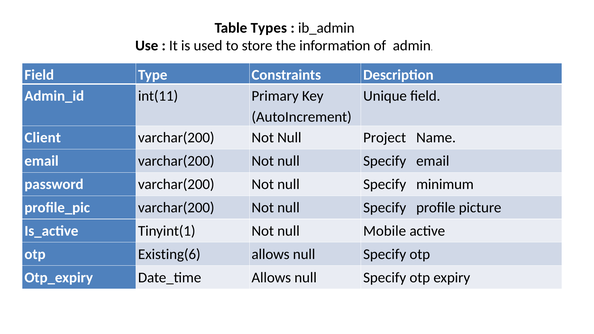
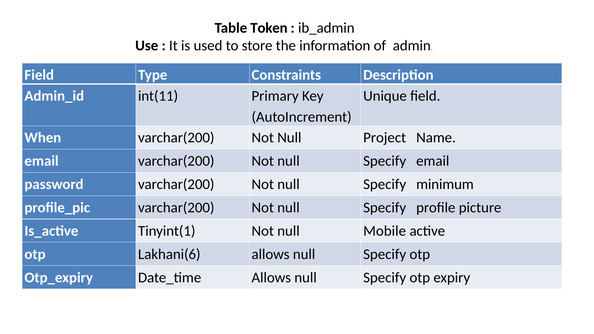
Types: Types -> Token
Client: Client -> When
Existing(6: Existing(6 -> Lakhani(6
